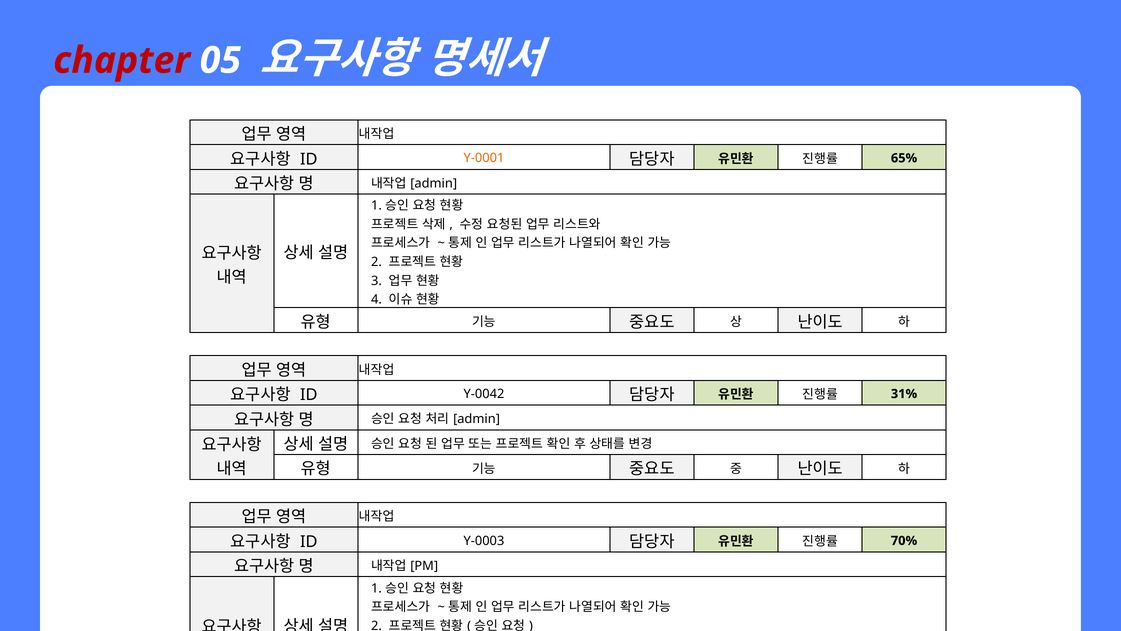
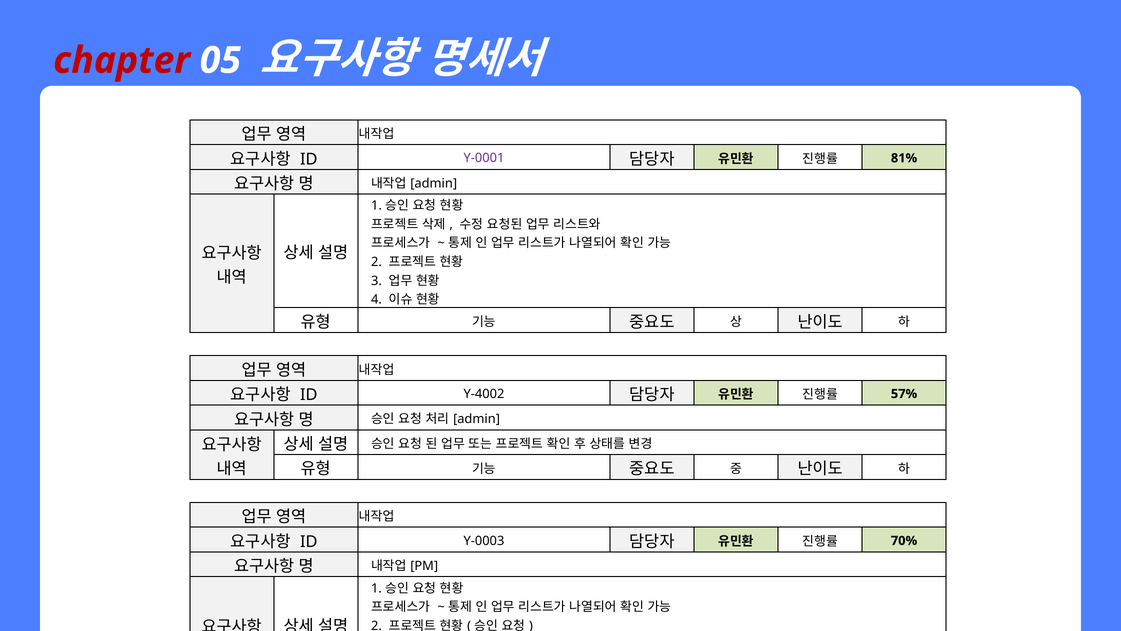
Y-0001 colour: orange -> purple
65%: 65% -> 81%
Y-0042: Y-0042 -> Y-4002
31%: 31% -> 57%
